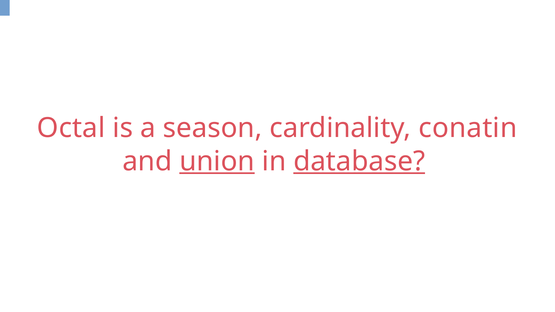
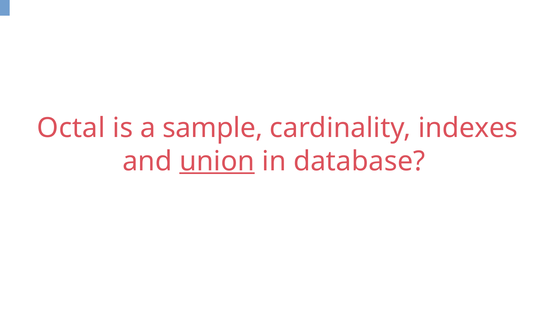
season: season -> sample
conatin: conatin -> indexes
database underline: present -> none
